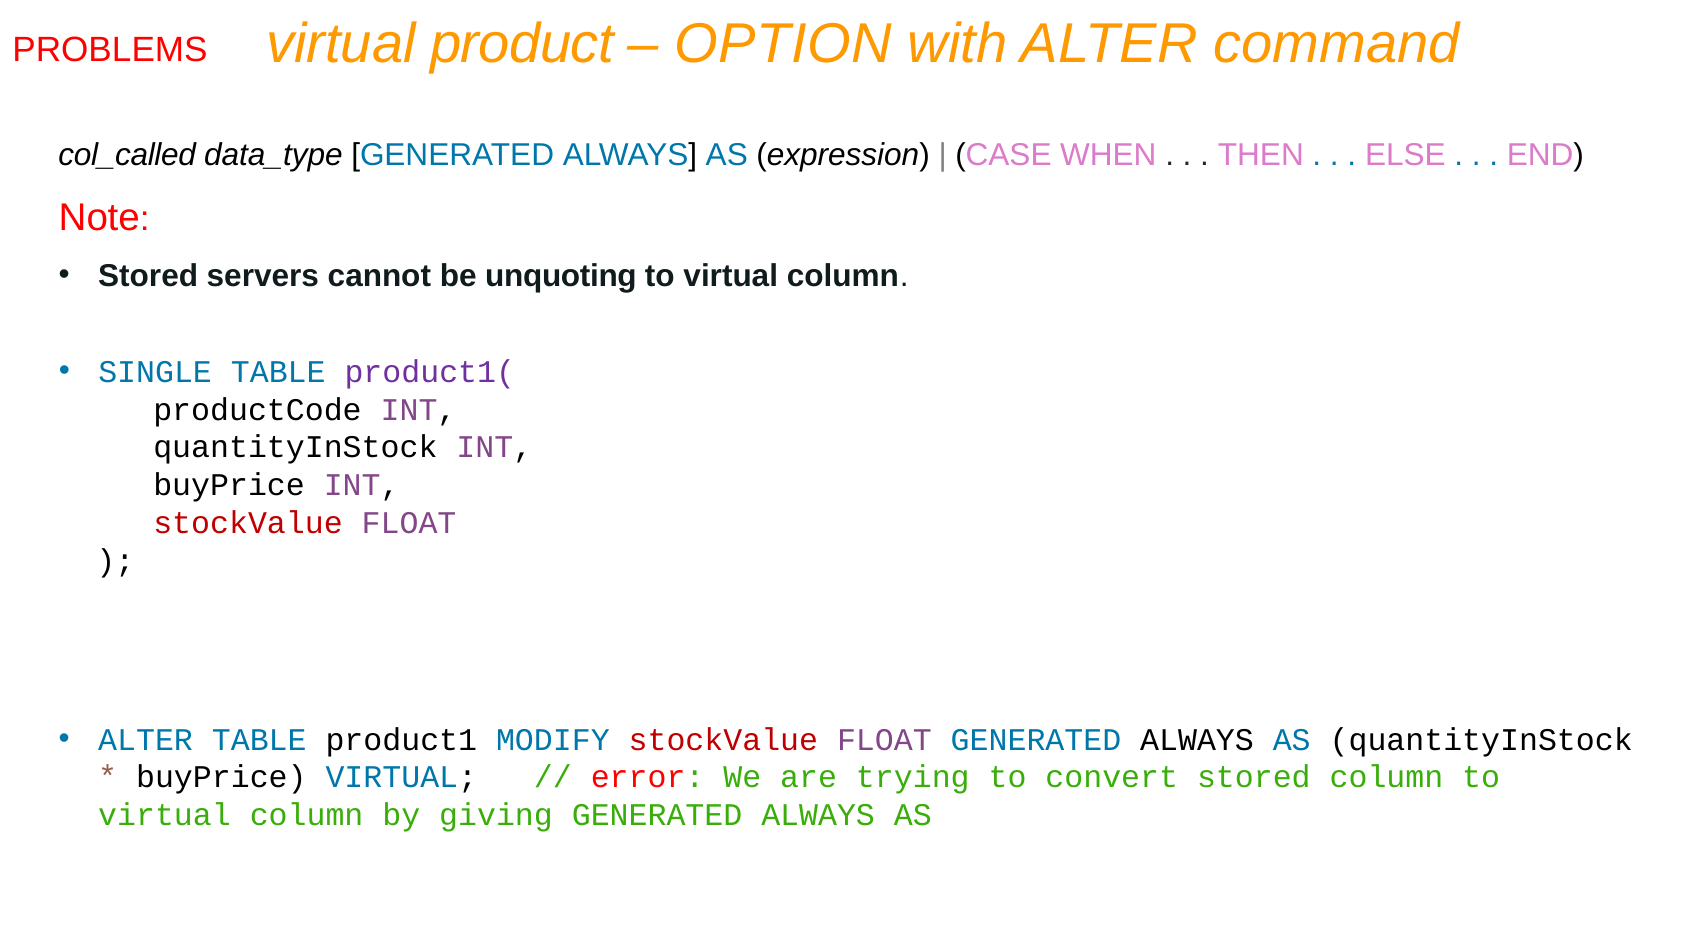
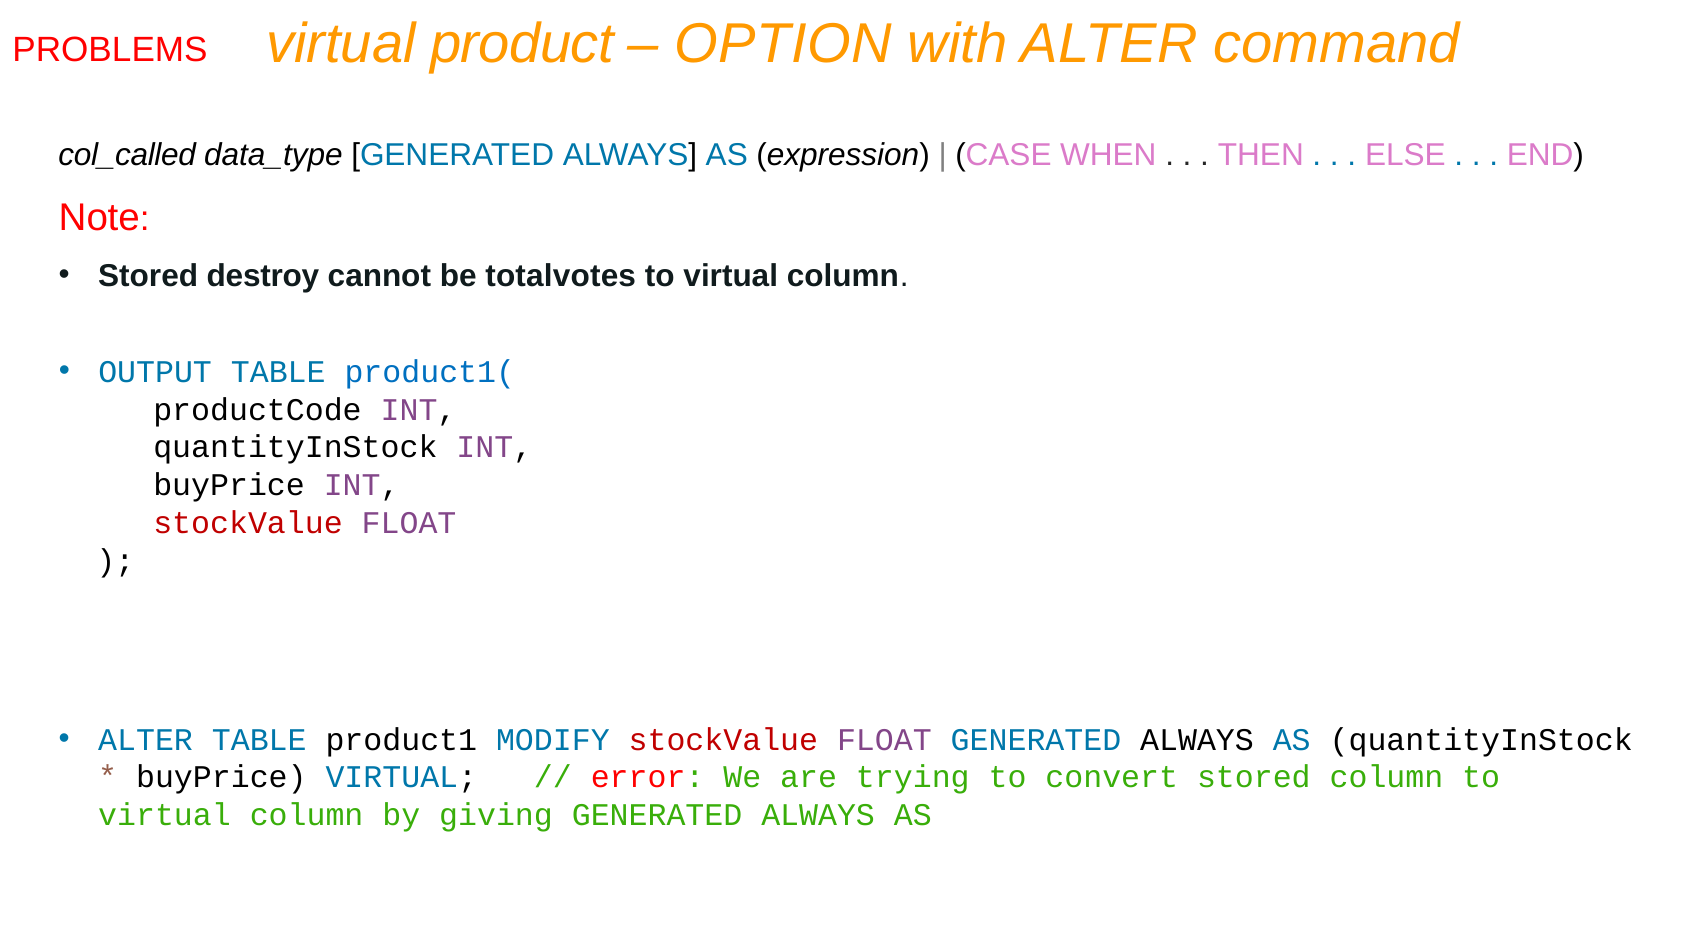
servers: servers -> destroy
unquoting: unquoting -> totalvotes
SINGLE: SINGLE -> OUTPUT
product1( colour: purple -> blue
